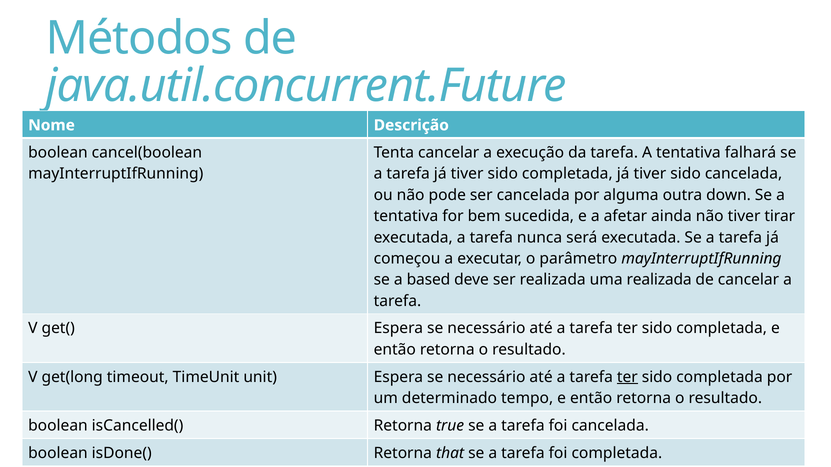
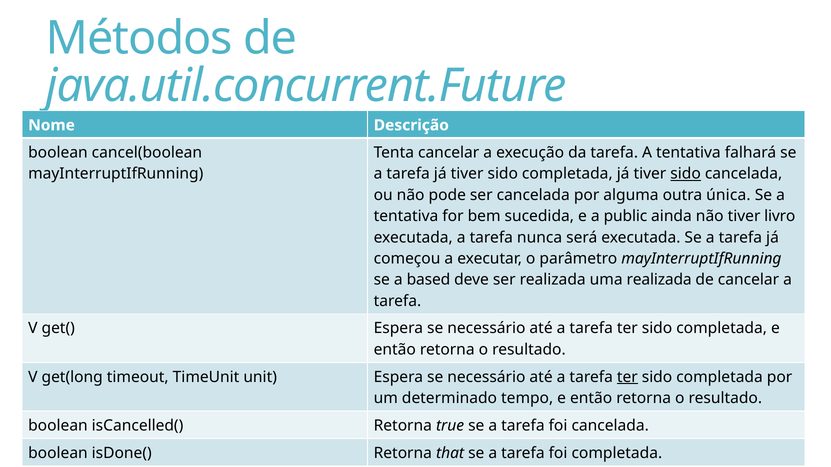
sido at (686, 174) underline: none -> present
down: down -> única
afetar: afetar -> public
tirar: tirar -> livro
